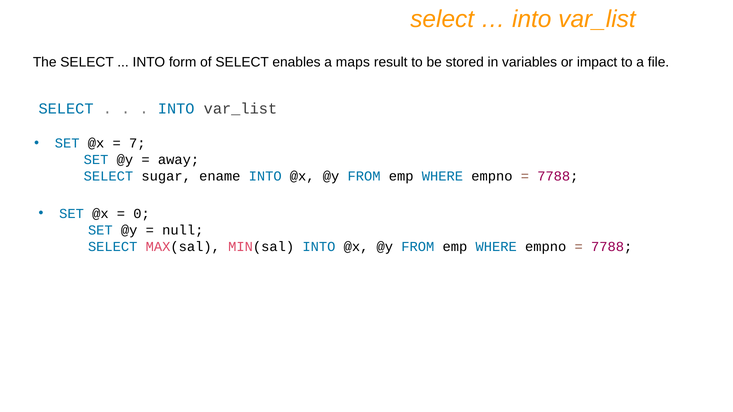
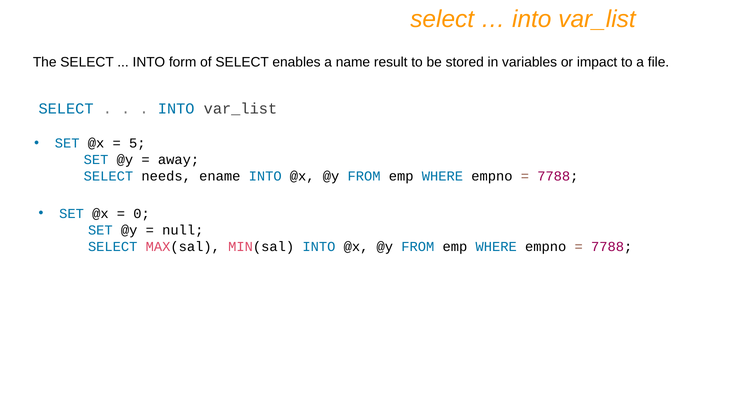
maps: maps -> name
7: 7 -> 5
sugar: sugar -> needs
